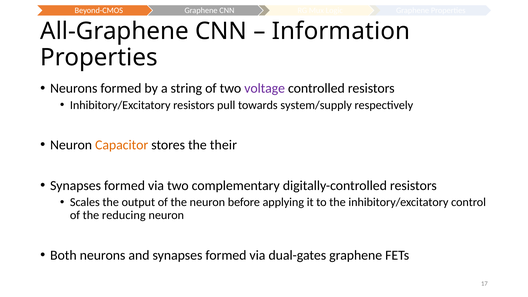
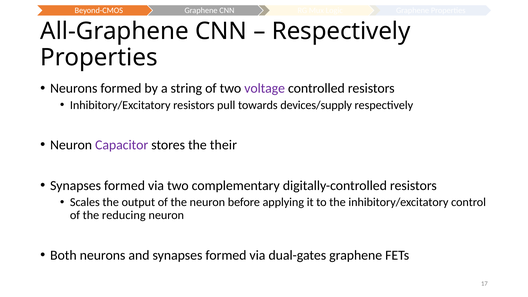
Information at (341, 31): Information -> Respectively
system/supply: system/supply -> devices/supply
Capacitor colour: orange -> purple
